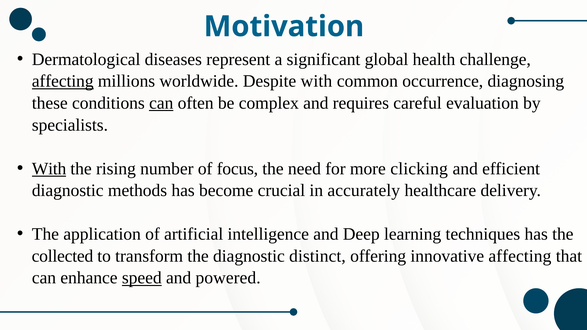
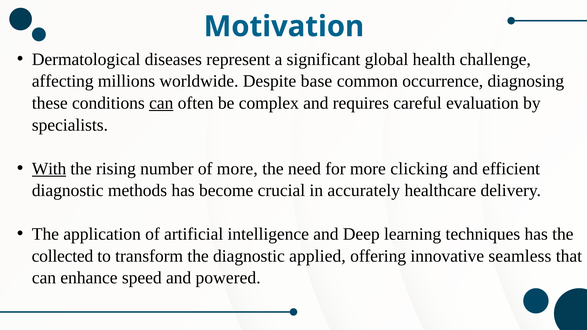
affecting at (63, 81) underline: present -> none
Despite with: with -> base
of focus: focus -> more
distinct: distinct -> applied
innovative affecting: affecting -> seamless
speed underline: present -> none
